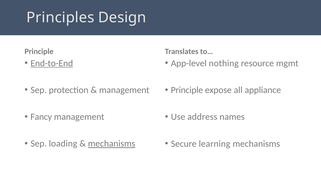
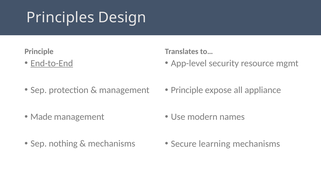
nothing: nothing -> security
Fancy: Fancy -> Made
address: address -> modern
loading: loading -> nothing
mechanisms at (112, 144) underline: present -> none
